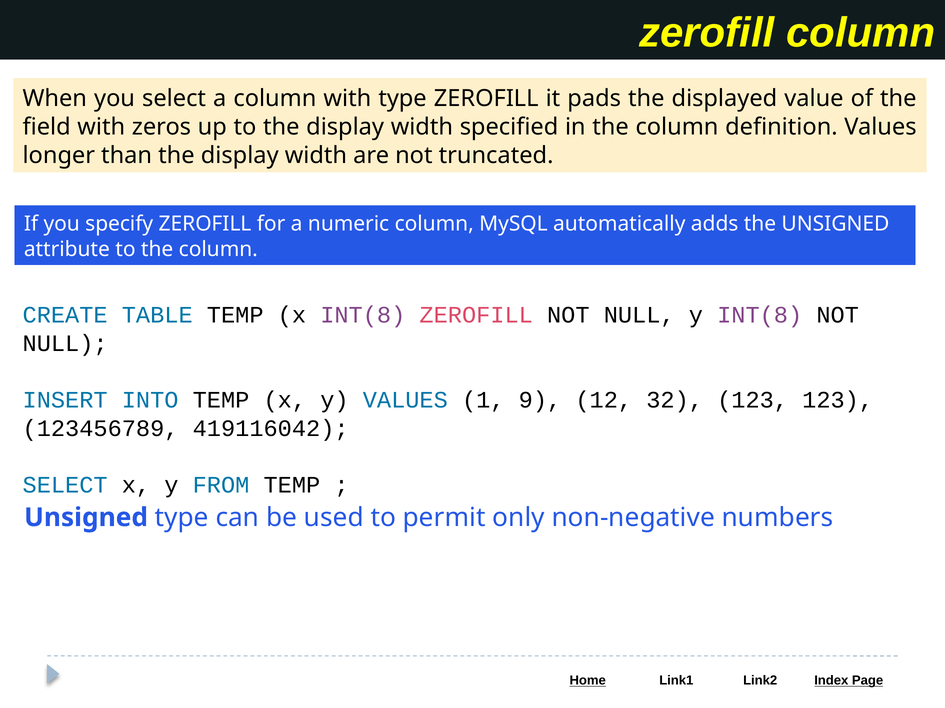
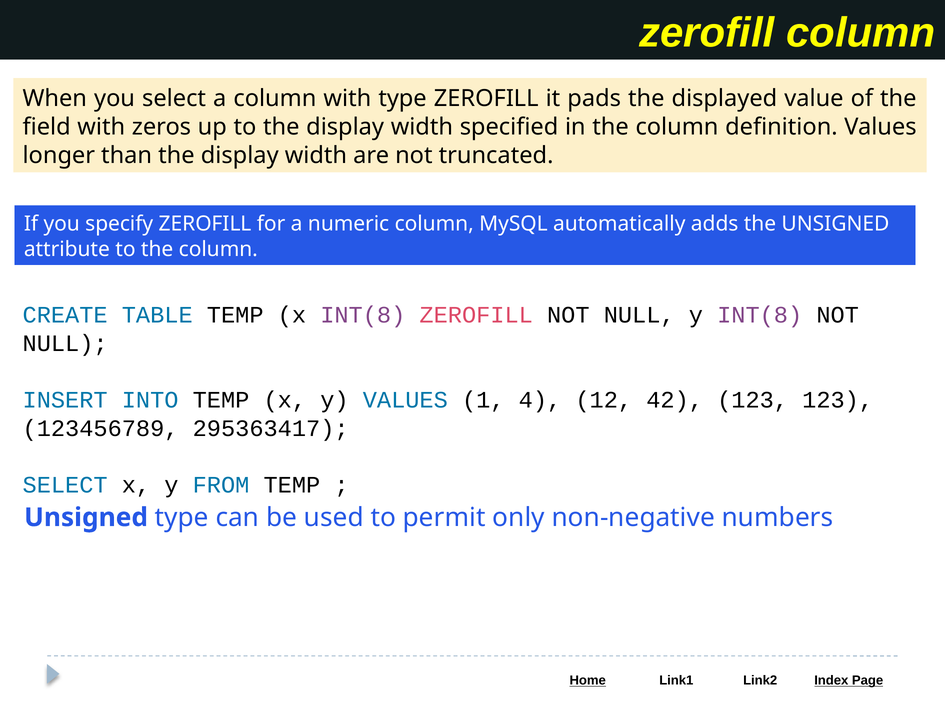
9: 9 -> 4
32: 32 -> 42
419116042: 419116042 -> 295363417
